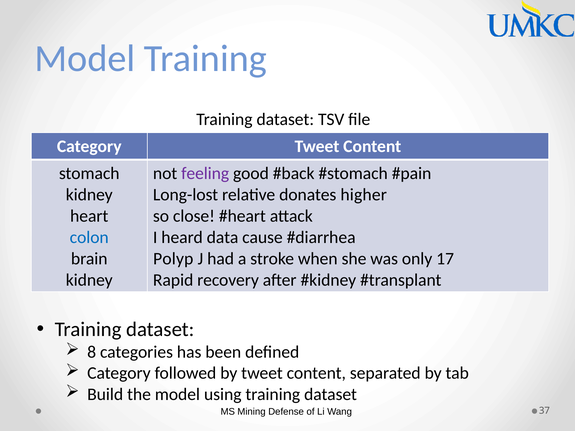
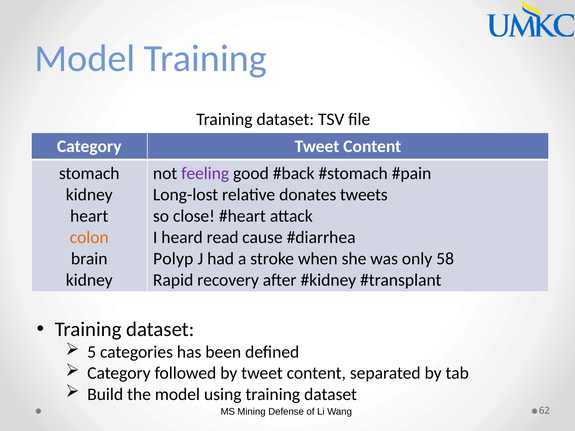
higher: higher -> tweets
colon colour: blue -> orange
data: data -> read
17: 17 -> 58
8: 8 -> 5
37: 37 -> 62
